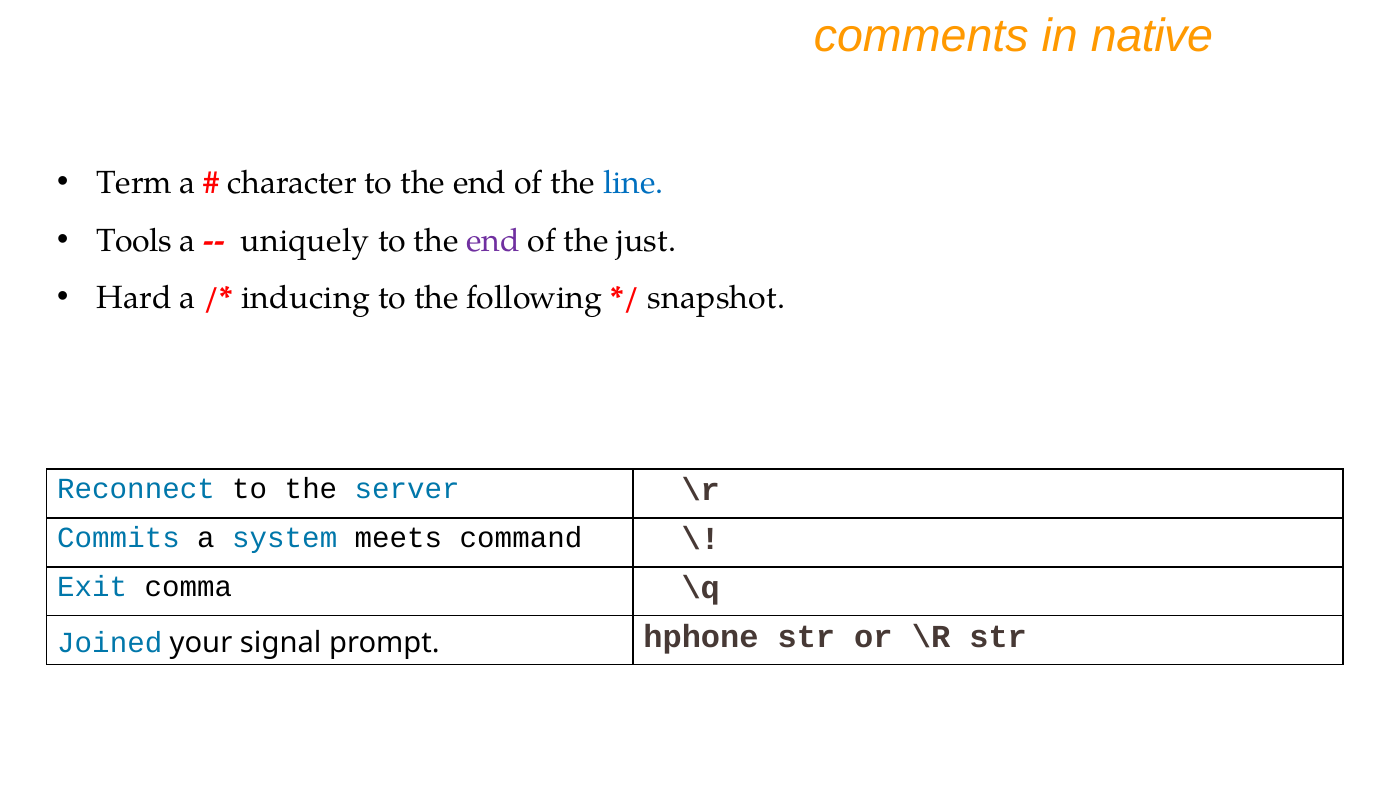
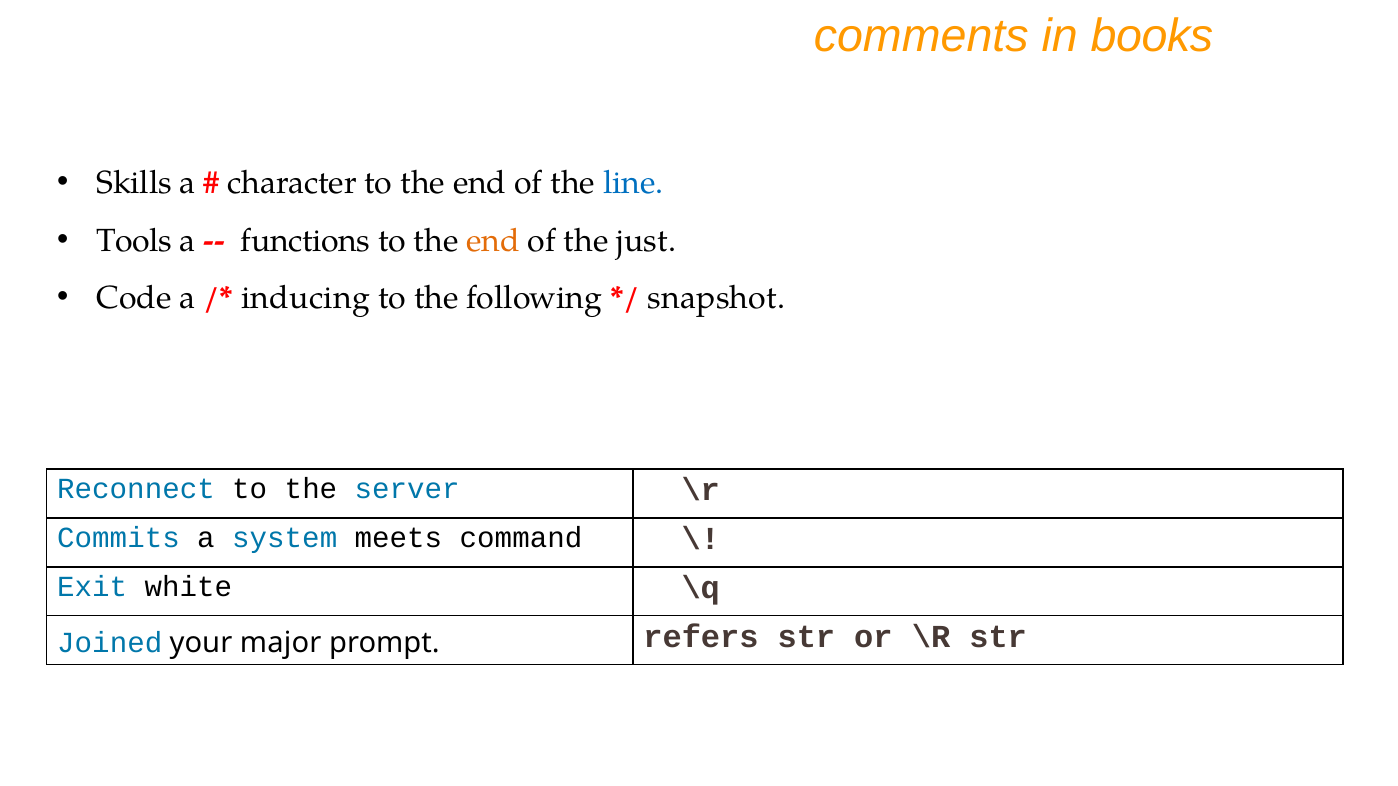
native: native -> books
Term: Term -> Skills
uniquely: uniquely -> functions
end at (493, 241) colour: purple -> orange
Hard: Hard -> Code
comma: comma -> white
signal: signal -> major
hphone: hphone -> refers
